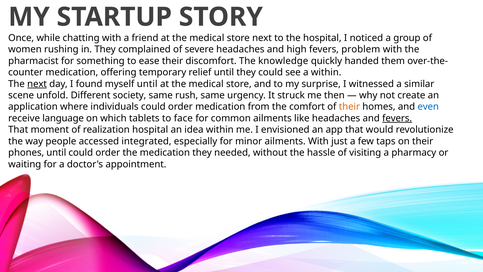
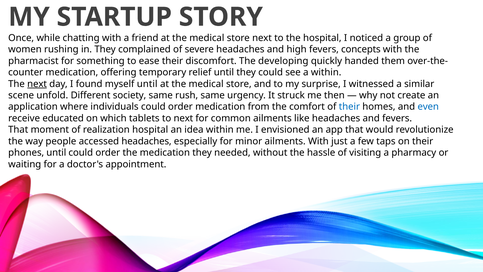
problem: problem -> concepts
knowledge: knowledge -> developing
their at (349, 107) colour: orange -> blue
language: language -> educated
to face: face -> next
fevers at (397, 118) underline: present -> none
accessed integrated: integrated -> headaches
